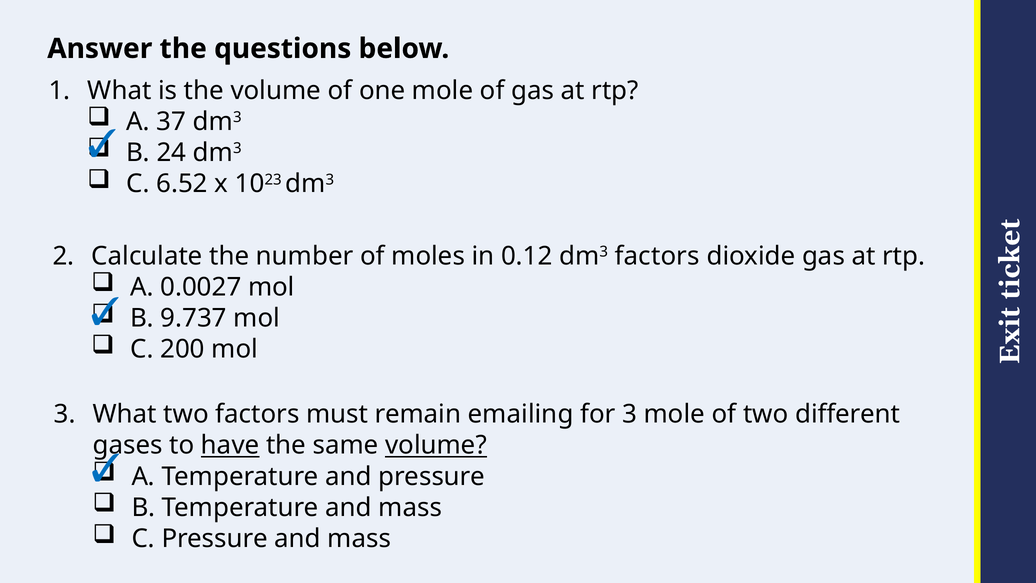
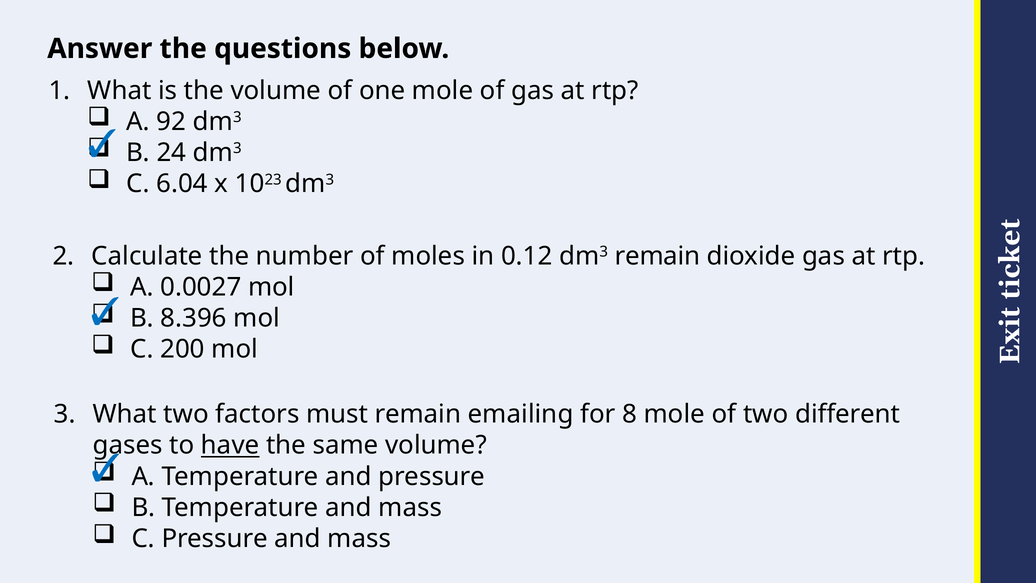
37: 37 -> 92
6.52: 6.52 -> 6.04
dm3 factors: factors -> remain
9.737: 9.737 -> 8.396
for 3: 3 -> 8
volume at (436, 445) underline: present -> none
